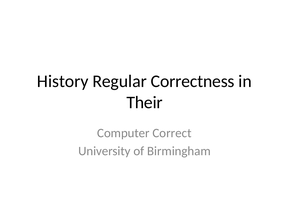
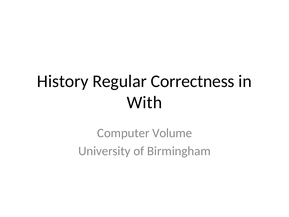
Their: Their -> With
Correct: Correct -> Volume
